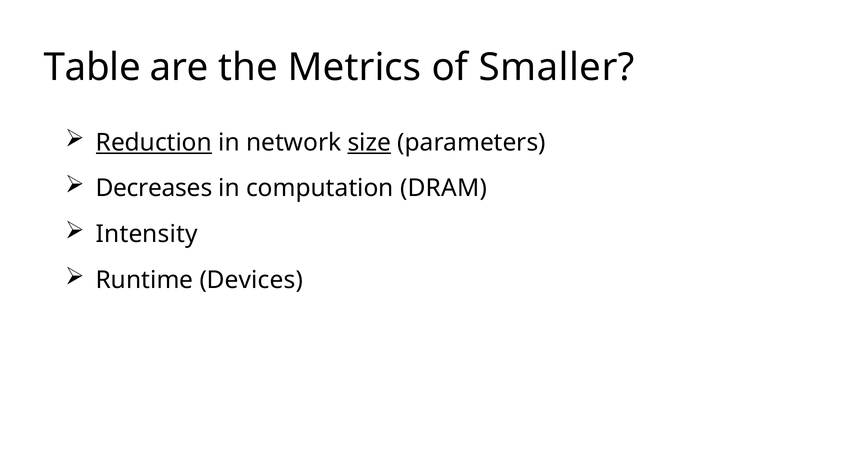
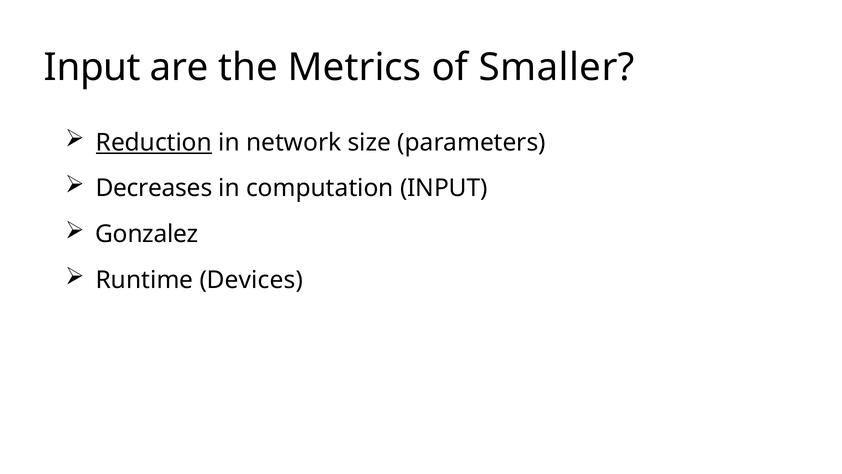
Table at (92, 68): Table -> Input
size underline: present -> none
computation DRAM: DRAM -> INPUT
Intensity: Intensity -> Gonzalez
